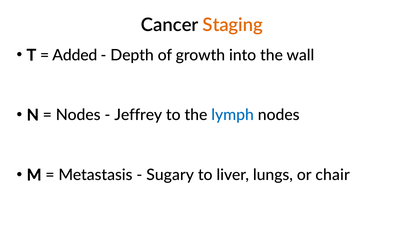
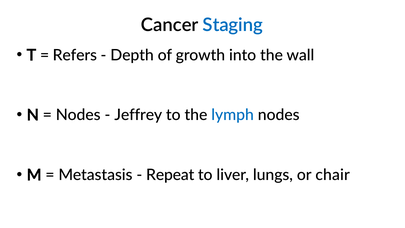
Staging colour: orange -> blue
Added: Added -> Refers
Sugary: Sugary -> Repeat
